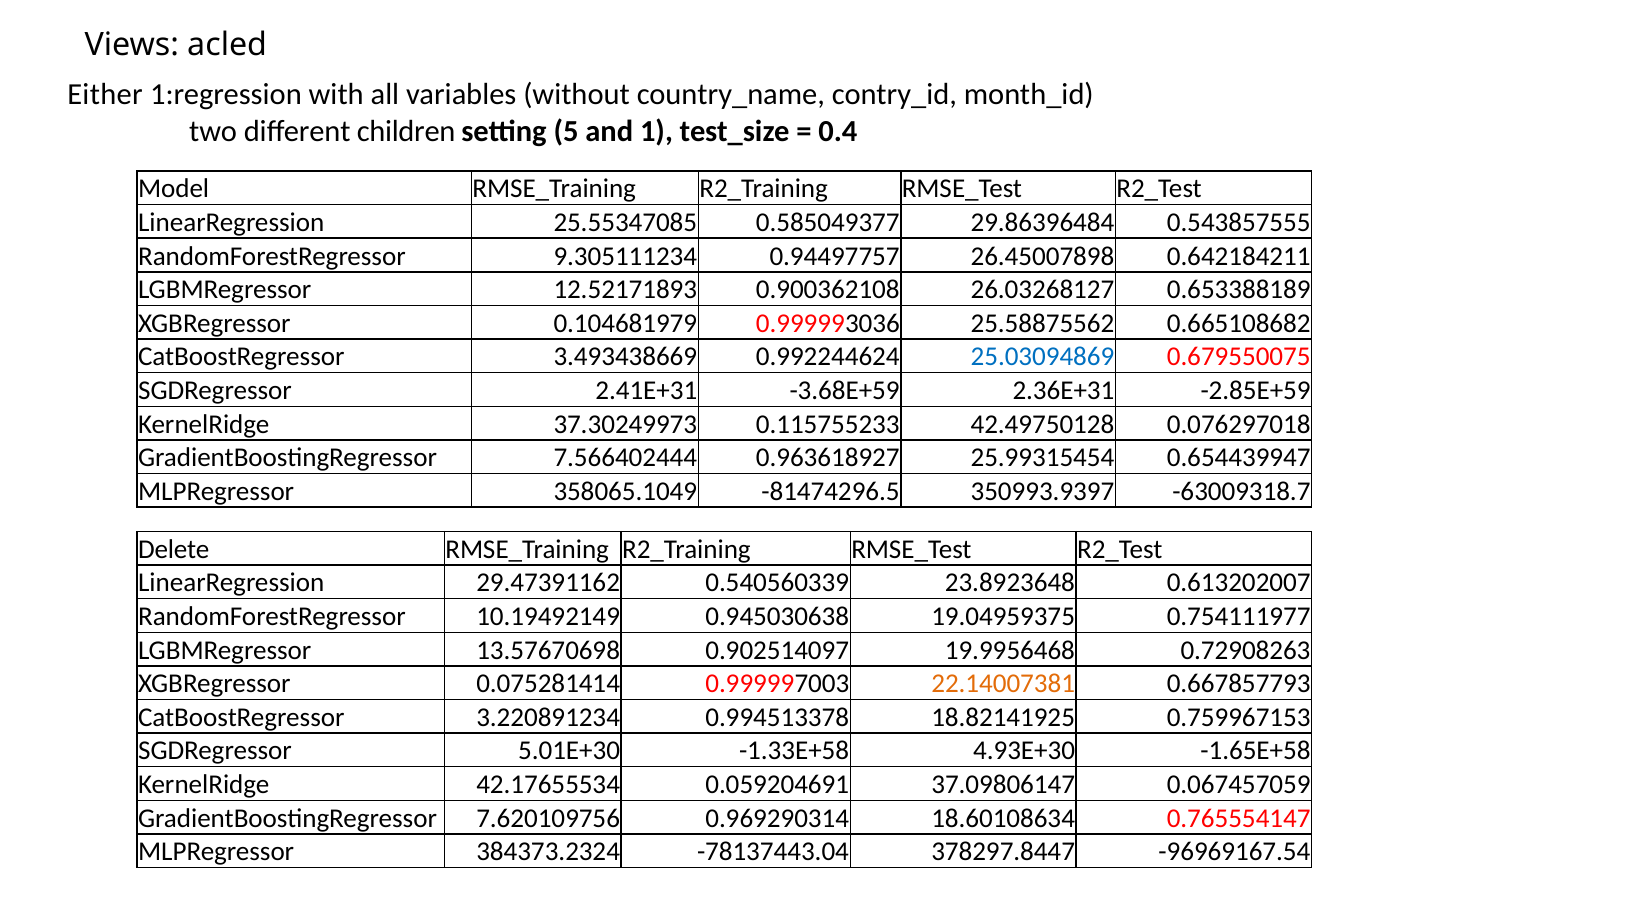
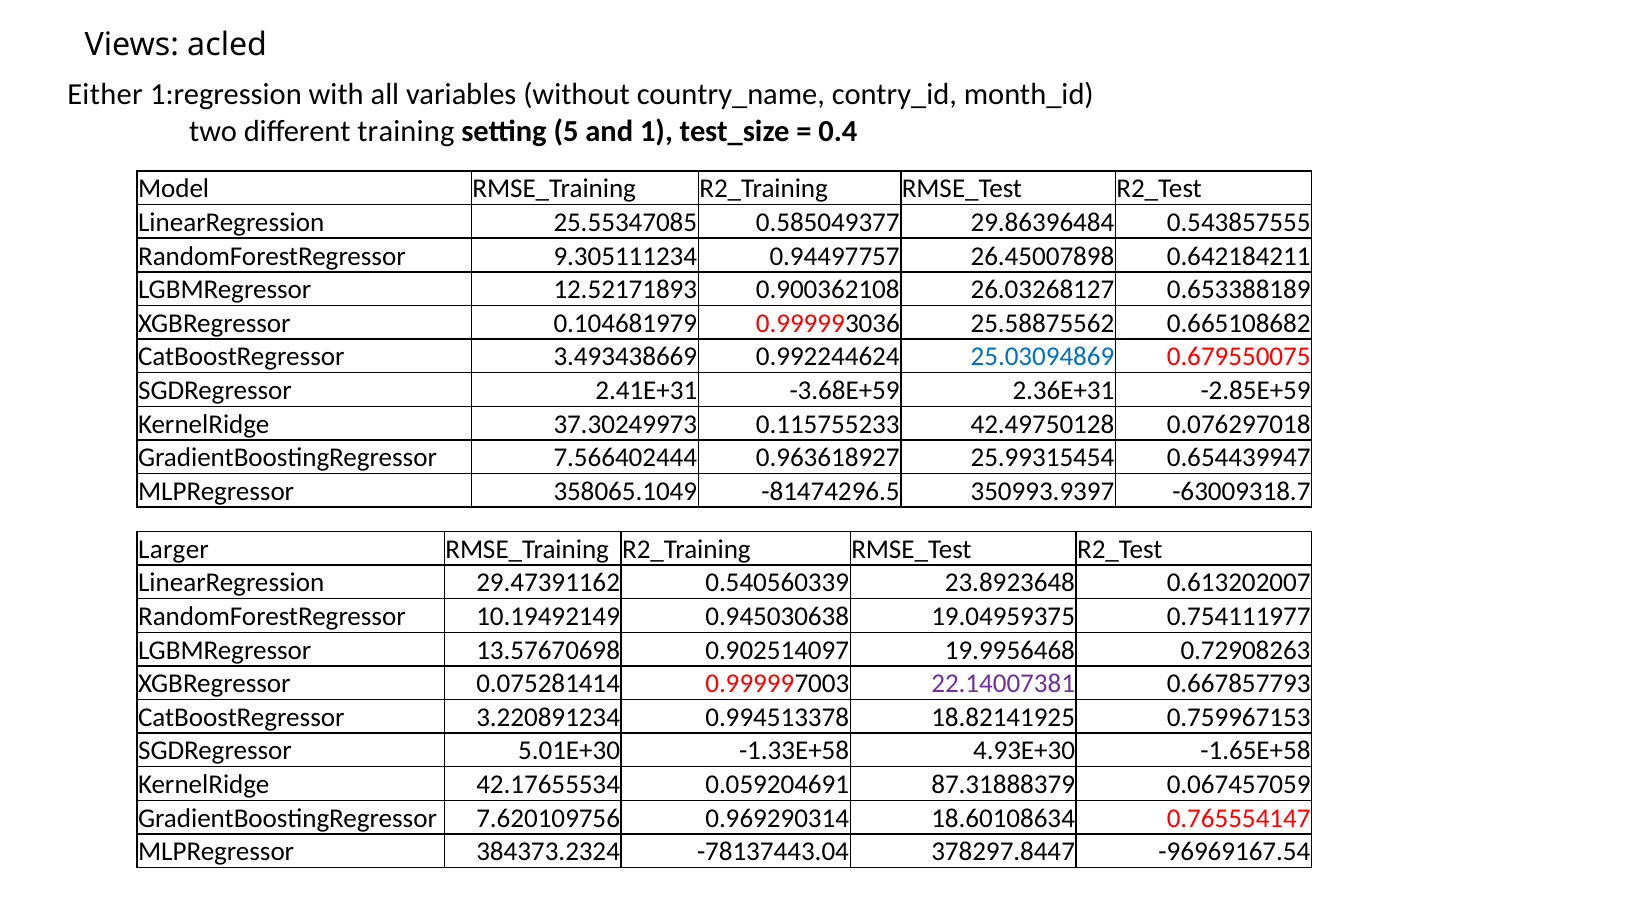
children: children -> training
Delete: Delete -> Larger
22.14007381 colour: orange -> purple
37.09806147: 37.09806147 -> 87.31888379
